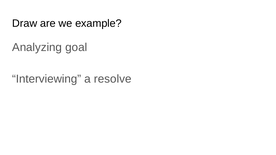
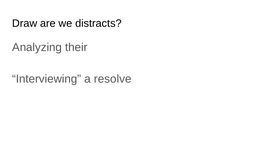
example: example -> distracts
goal: goal -> their
